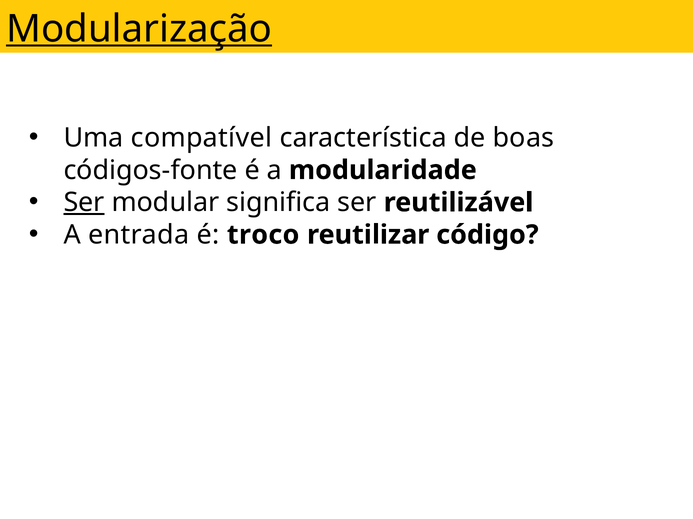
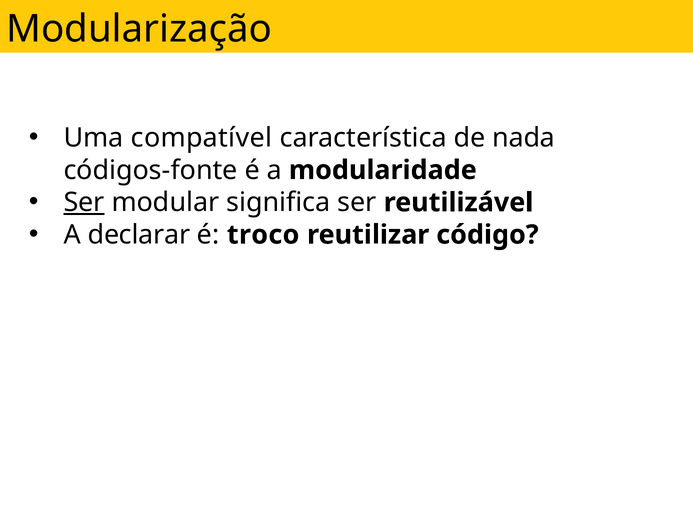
Modularização underline: present -> none
boas: boas -> nada
entrada: entrada -> declarar
